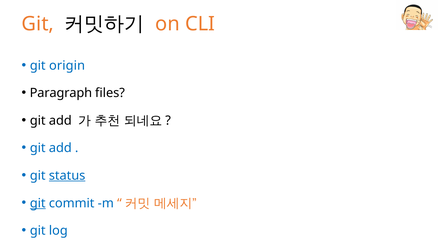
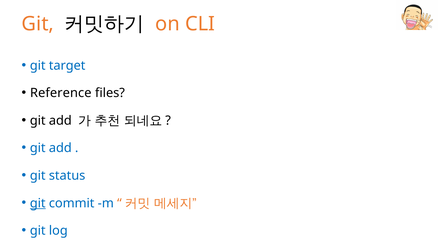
origin: origin -> target
Paragraph: Paragraph -> Reference
status underline: present -> none
